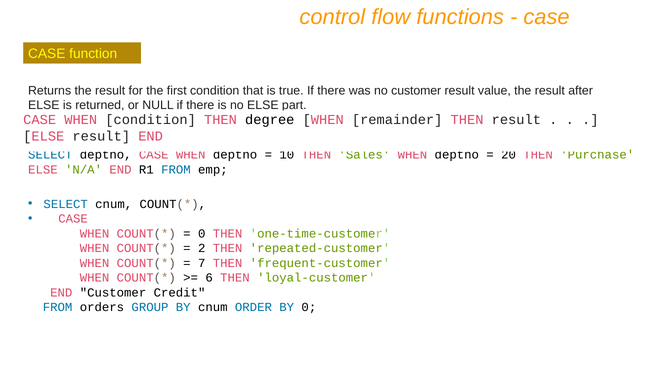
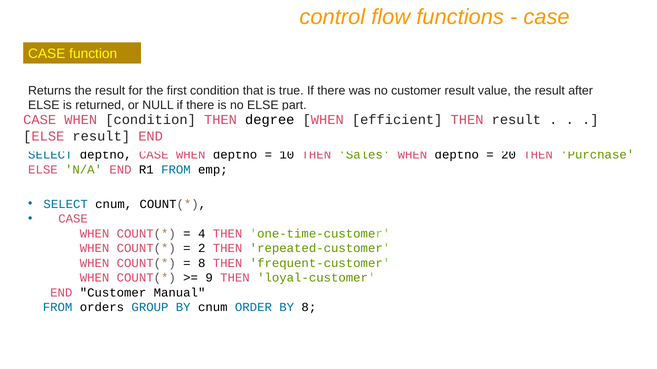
remainder: remainder -> efficient
0 at (202, 234): 0 -> 4
7 at (202, 263): 7 -> 8
6: 6 -> 9
Credit: Credit -> Manual
BY 0: 0 -> 8
